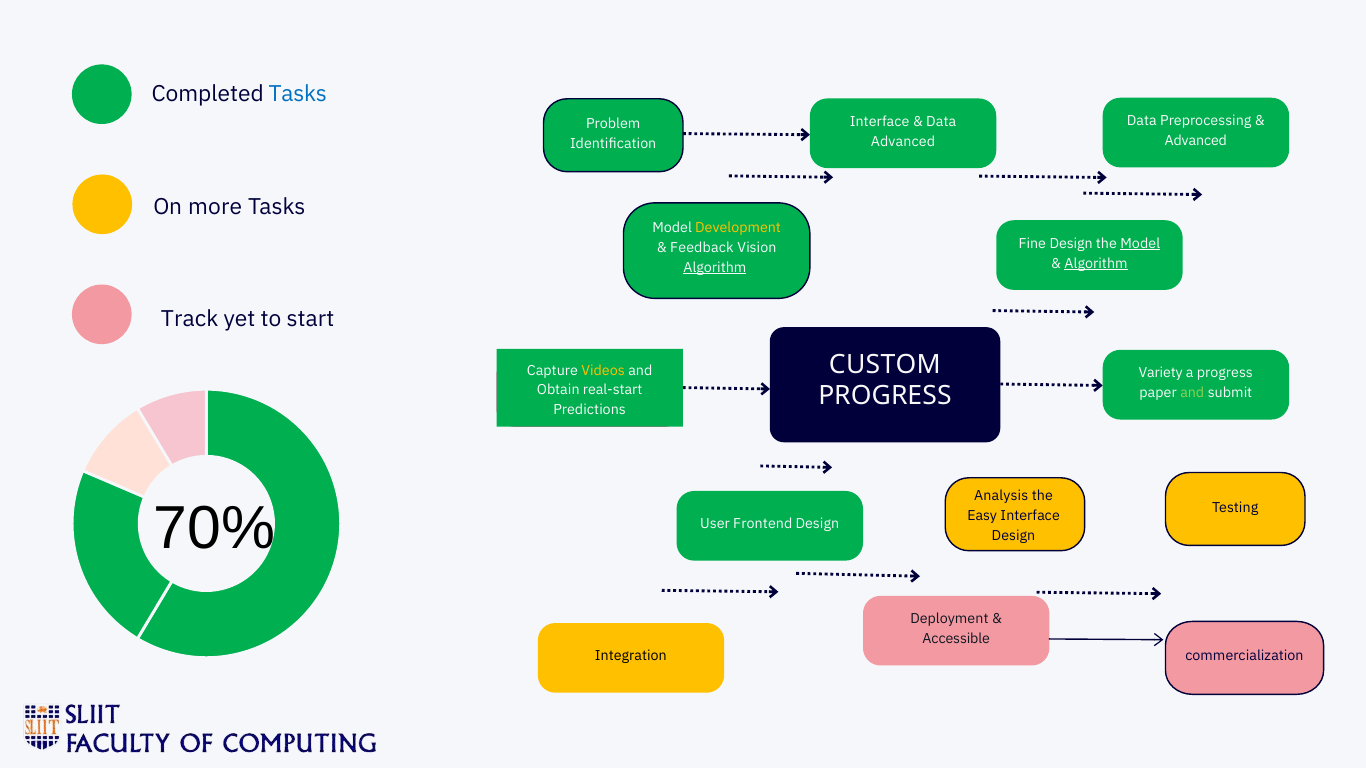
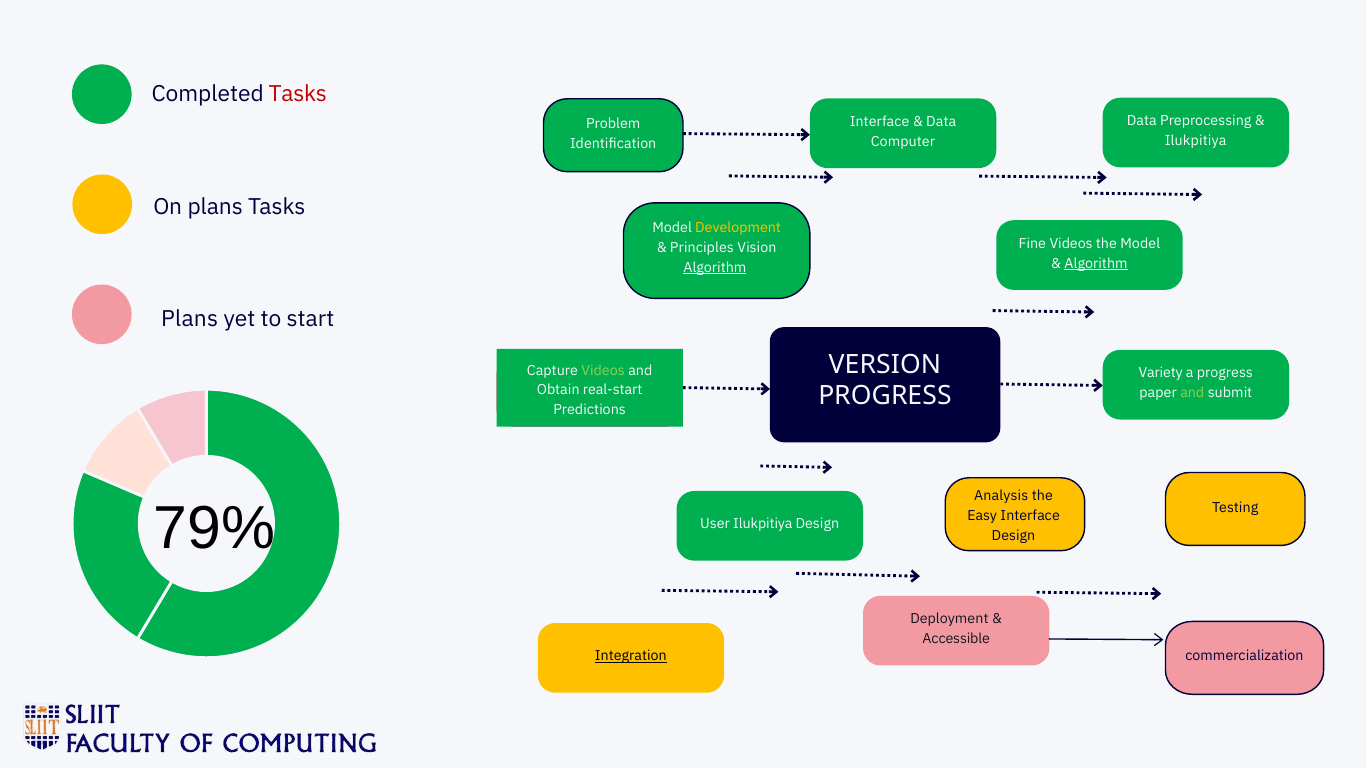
Tasks at (298, 94) colour: blue -> red
Advanced at (1196, 141): Advanced -> Ilukpitiya
Advanced at (903, 142): Advanced -> Computer
On more: more -> plans
Fine Design: Design -> Videos
Model at (1140, 244) underline: present -> none
Feedback: Feedback -> Principles
Track at (190, 319): Track -> Plans
CUSTOM: CUSTOM -> VERSION
Videos at (603, 371) colour: yellow -> light green
70%: 70% -> 79%
User Frontend: Frontend -> Ilukpitiya
Integration underline: none -> present
